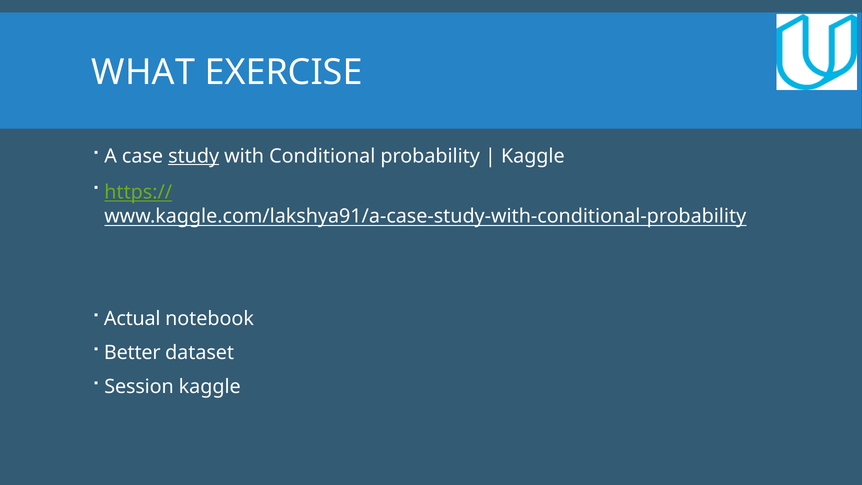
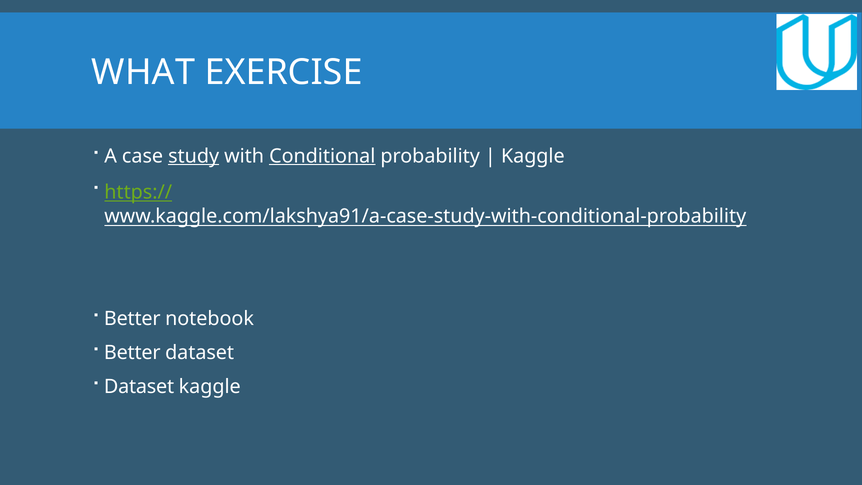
Conditional underline: none -> present
Actual at (132, 319): Actual -> Better
Session at (139, 386): Session -> Dataset
